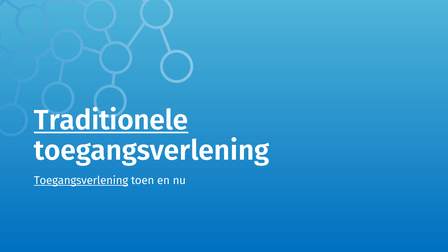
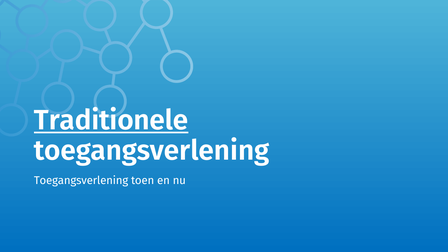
Toegangsverlening at (81, 181) underline: present -> none
